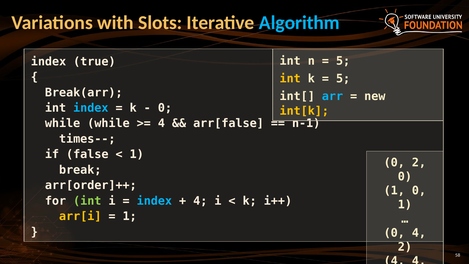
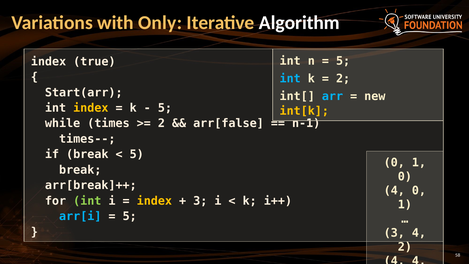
Slots: Slots -> Only
Algorithm colour: light blue -> white
int at (290, 79) colour: yellow -> light blue
5 at (343, 79): 5 -> 2
Break(arr: Break(arr -> Start(arr
index at (91, 108) colour: light blue -> yellow
0 at (165, 108): 0 -> 5
while while: while -> times
4 at (161, 123): 4 -> 2
if false: false -> break
1 at (137, 154): 1 -> 5
2 at (419, 162): 2 -> 1
arr[order]++: arr[order]++ -> arr[break]++
1 at (394, 191): 1 -> 4
index at (154, 201) colour: light blue -> yellow
4 at (200, 201): 4 -> 3
arr[i colour: yellow -> light blue
1 at (130, 216): 1 -> 5
0 at (394, 233): 0 -> 3
